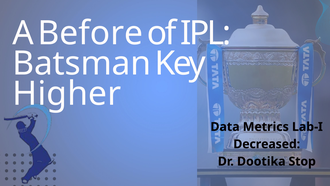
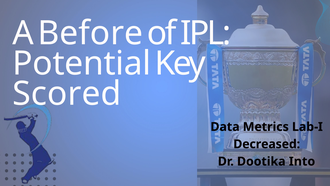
Batsman: Batsman -> Potential
Higher: Higher -> Scored
Stop: Stop -> Into
